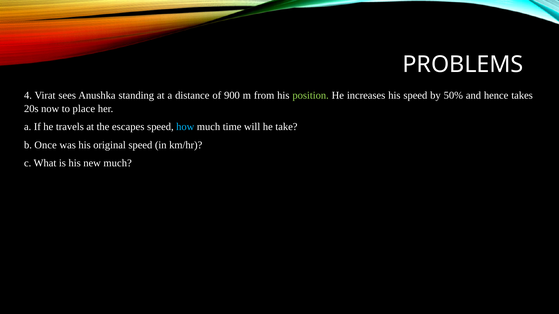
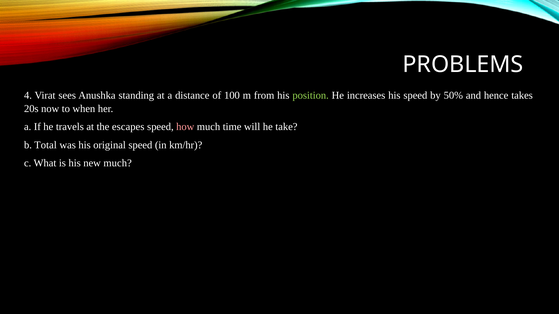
900: 900 -> 100
place: place -> when
how colour: light blue -> pink
Once: Once -> Total
